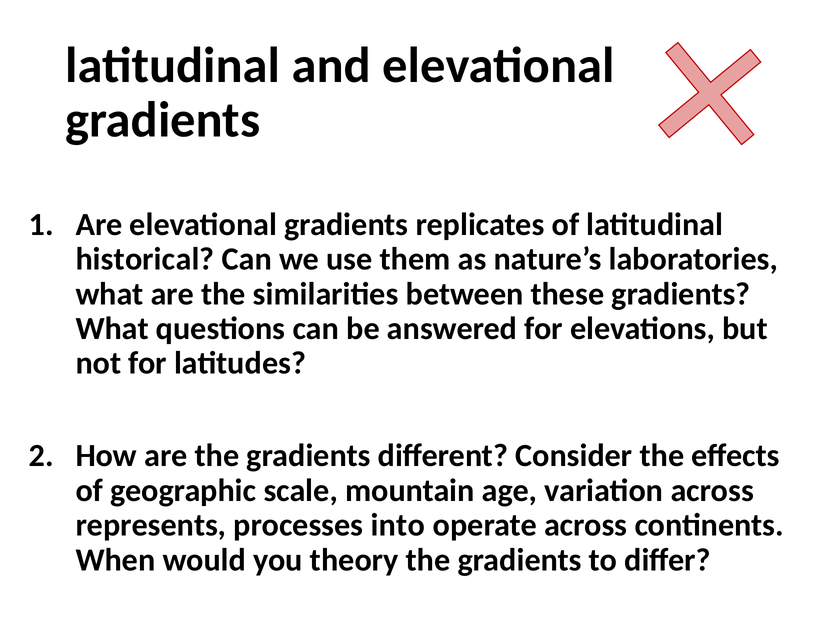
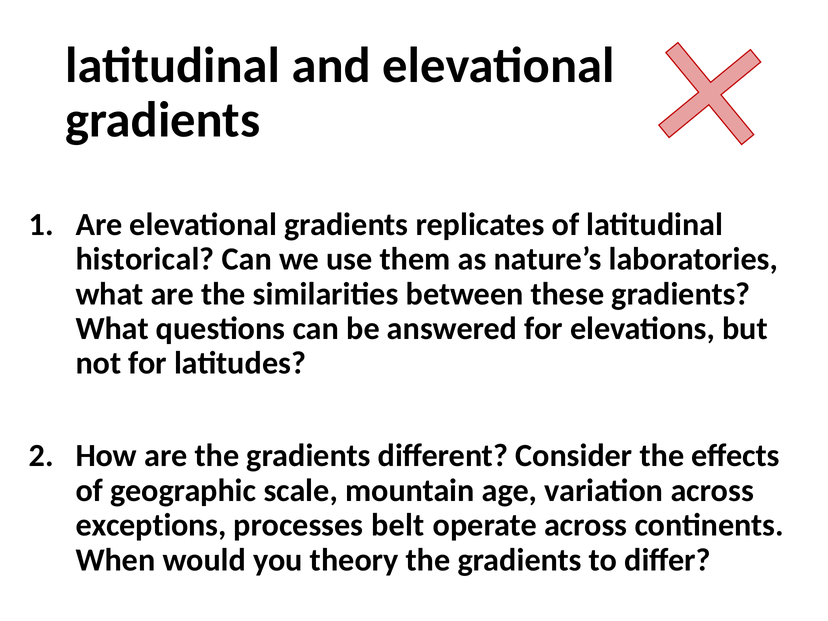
represents: represents -> exceptions
into: into -> belt
